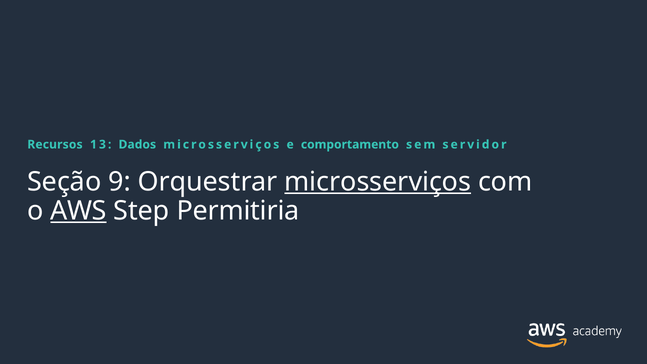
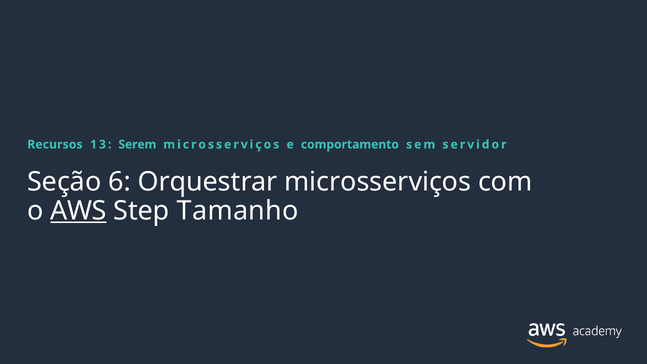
Dados: Dados -> Serem
9: 9 -> 6
microsserviços at (378, 182) underline: present -> none
Permitiria: Permitiria -> Tamanho
